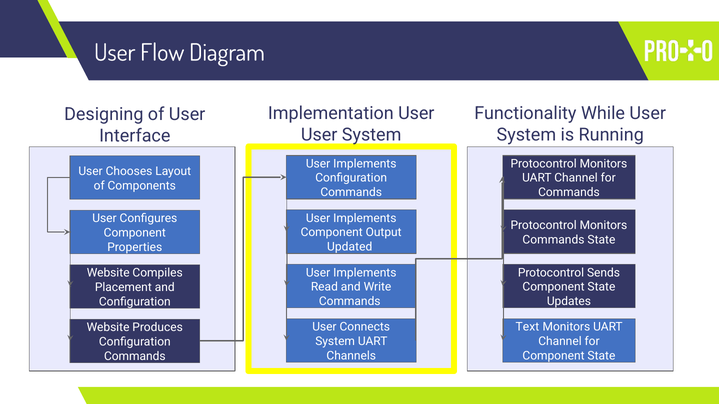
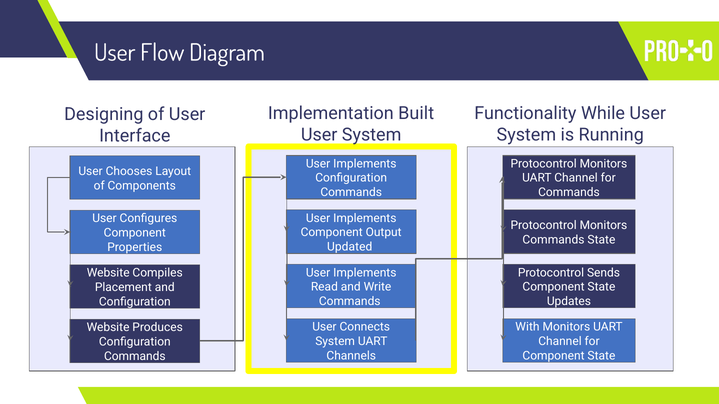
Implementation User: User -> Built
Text: Text -> With
